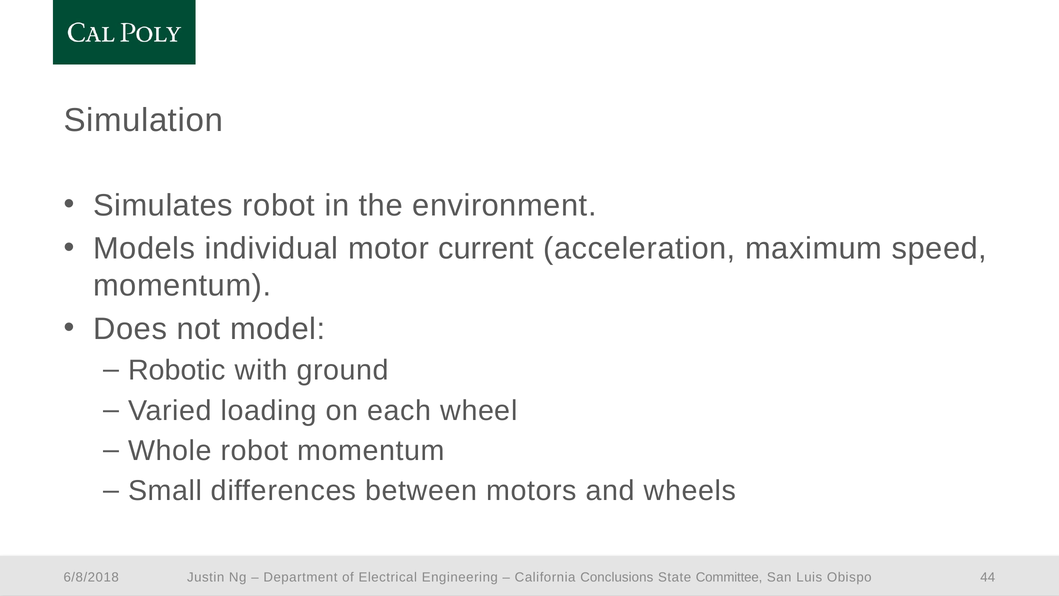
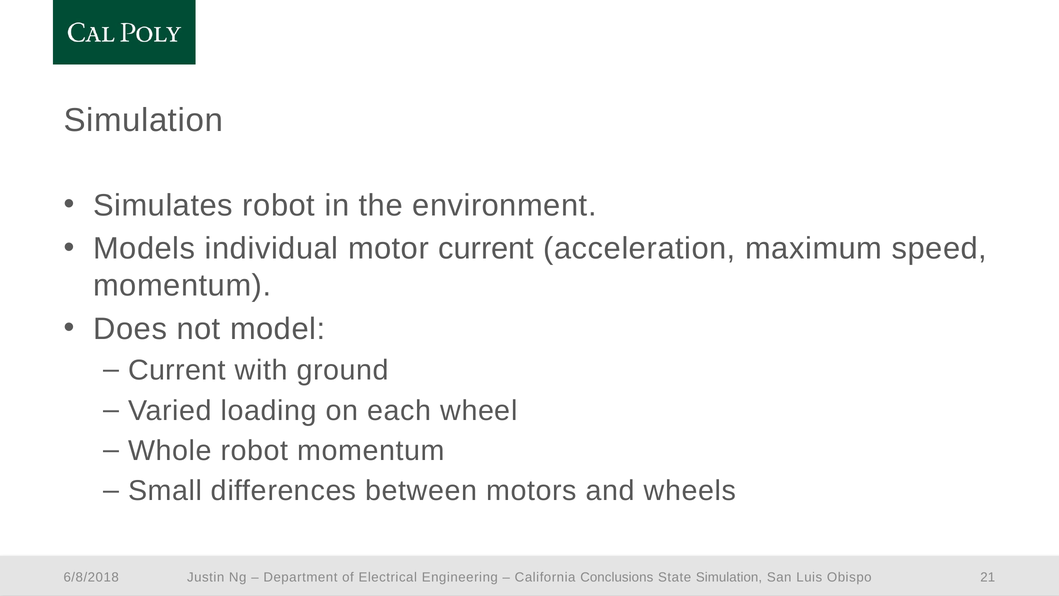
Robotic at (177, 370): Robotic -> Current
State Committee: Committee -> Simulation
44: 44 -> 21
